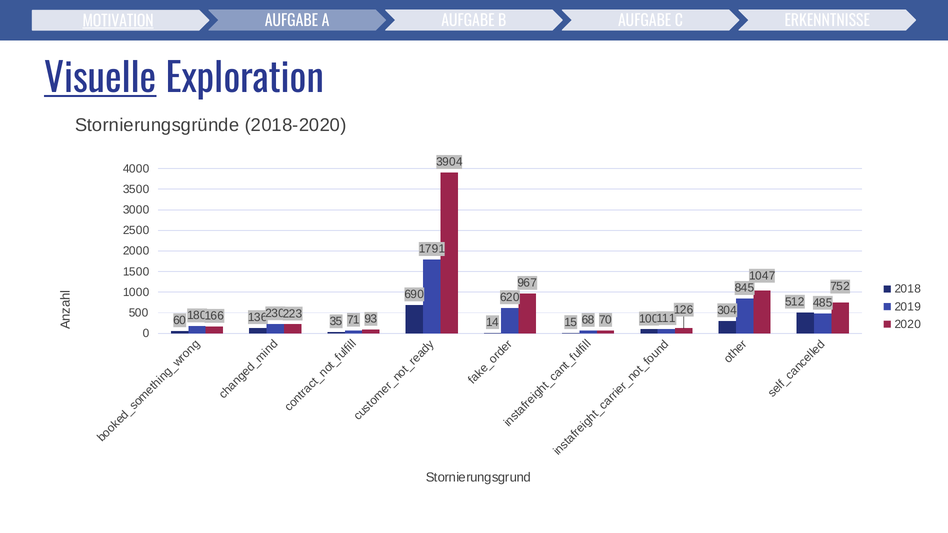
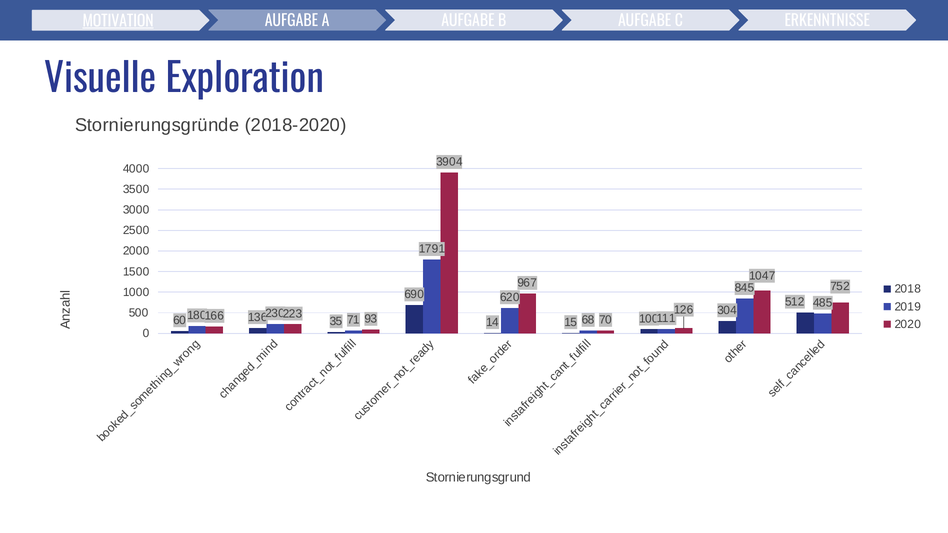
Visuelle underline: present -> none
